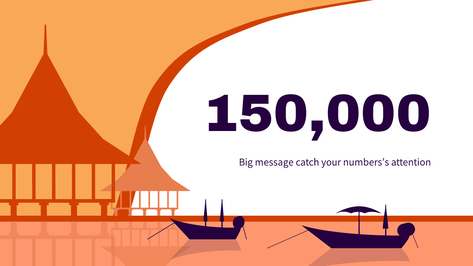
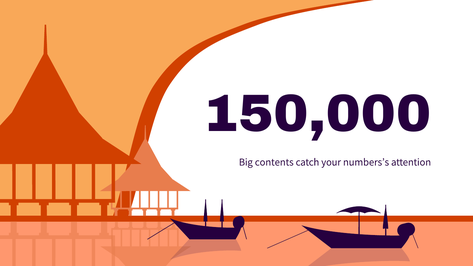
message: message -> contents
